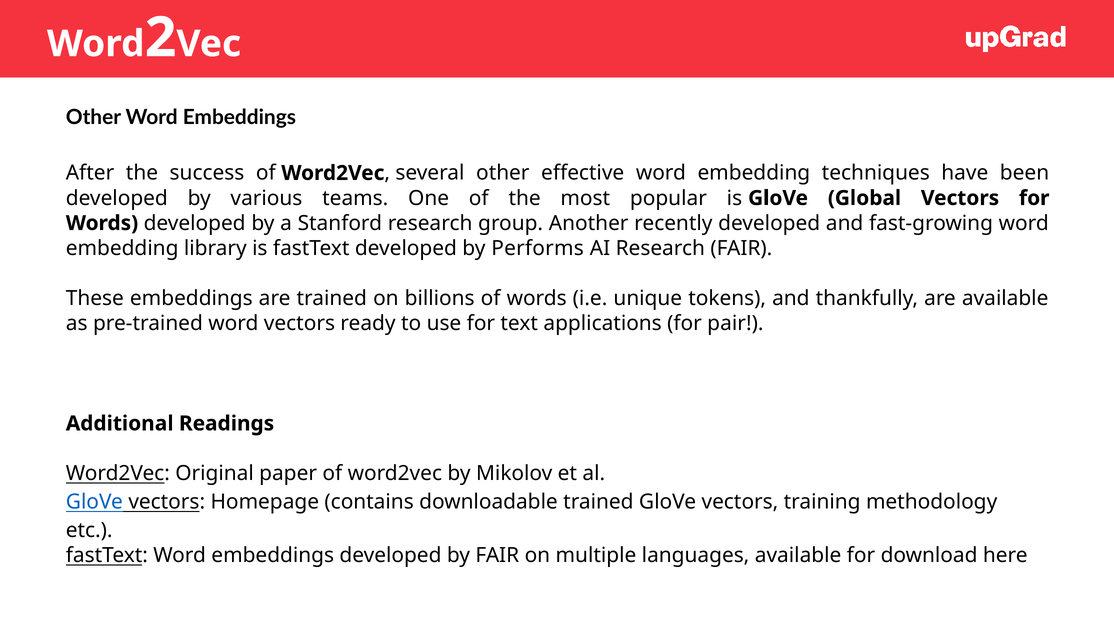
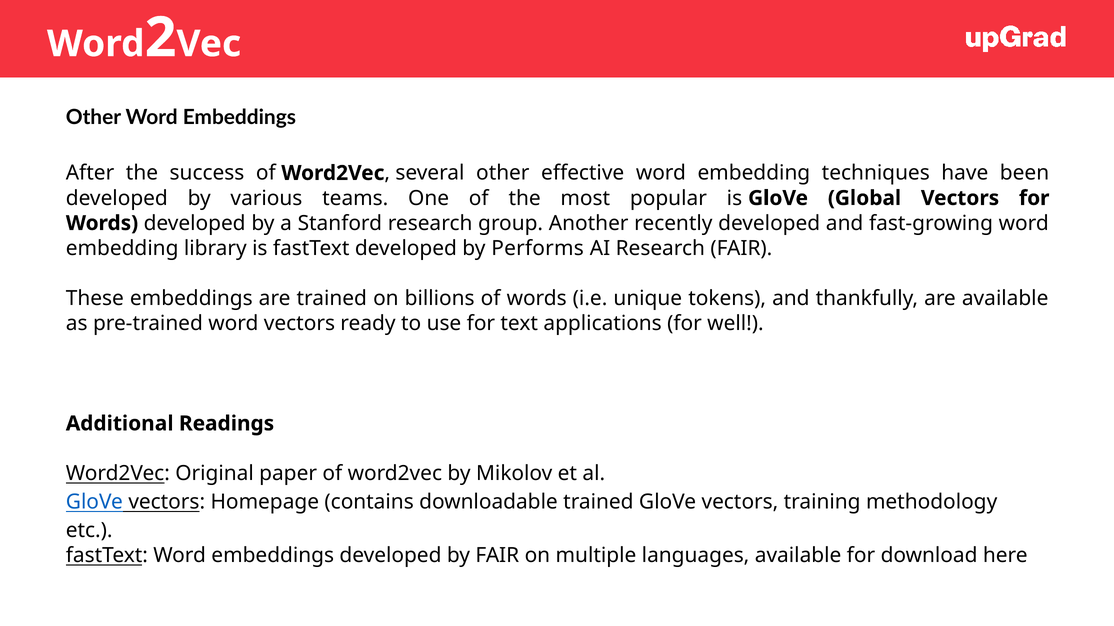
pair: pair -> well
